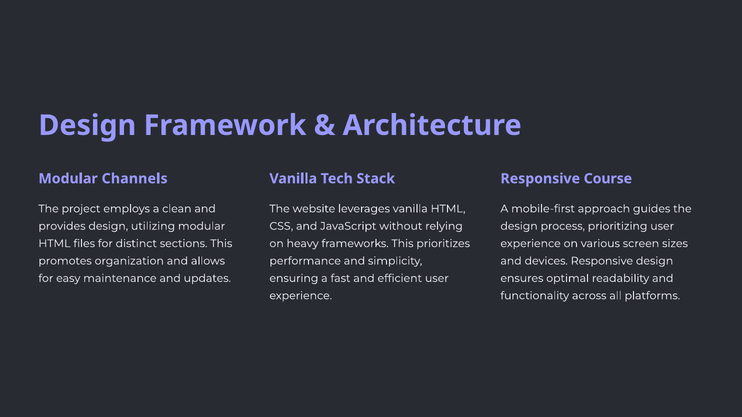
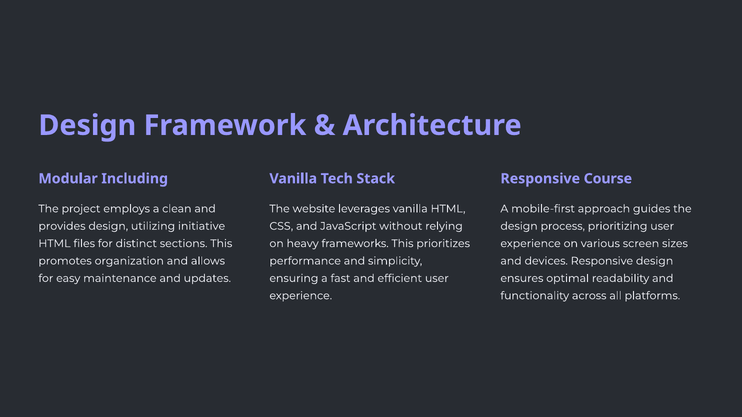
Channels: Channels -> Including
utilizing modular: modular -> initiative
